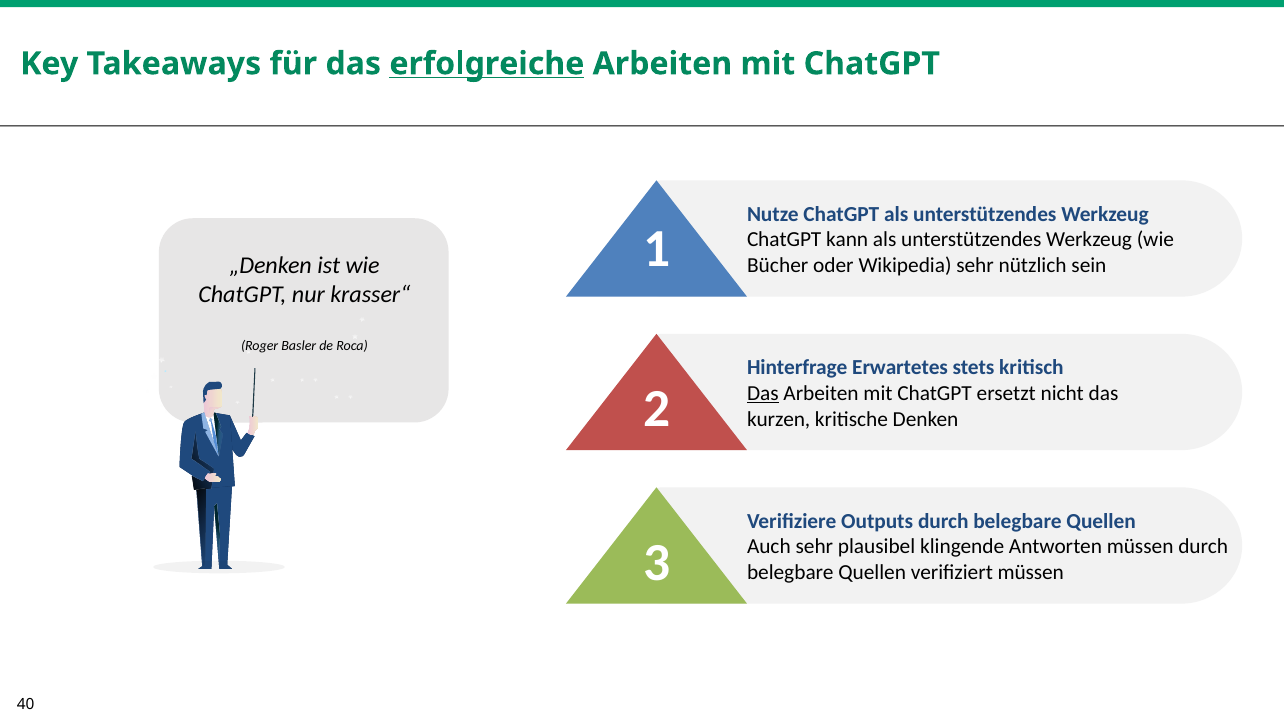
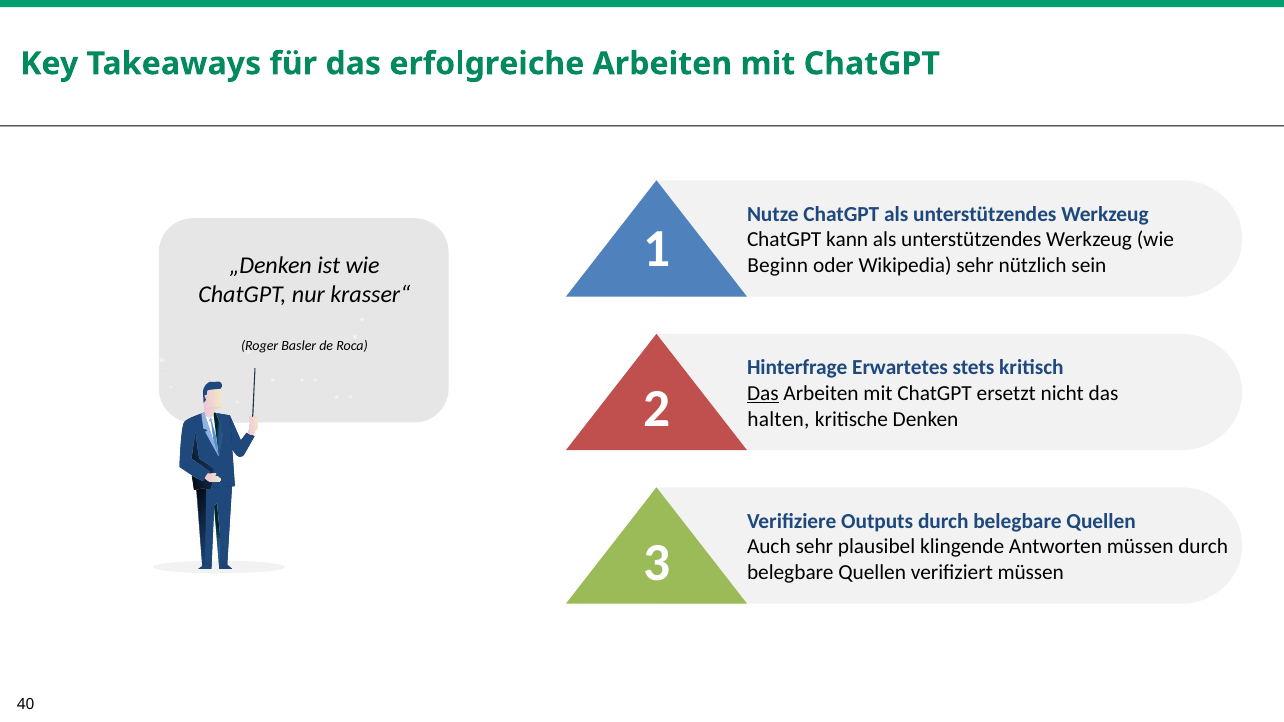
erfolgreiche underline: present -> none
Bücher: Bücher -> Beginn
kurzen: kurzen -> halten
